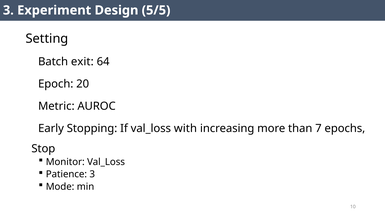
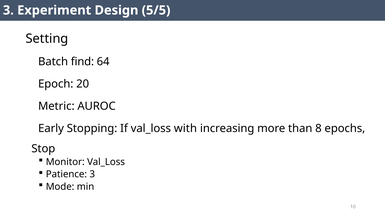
exit: exit -> find
7: 7 -> 8
